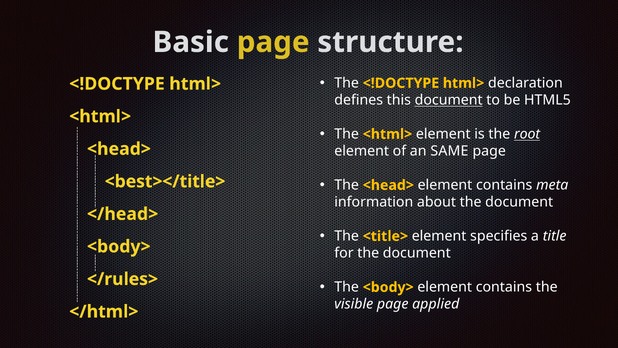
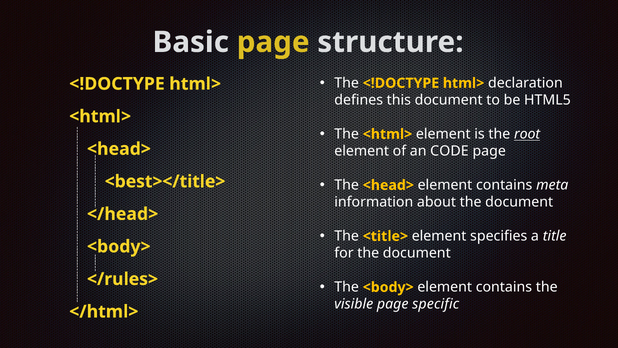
document at (449, 100) underline: present -> none
SAME: SAME -> CODE
applied: applied -> specific
